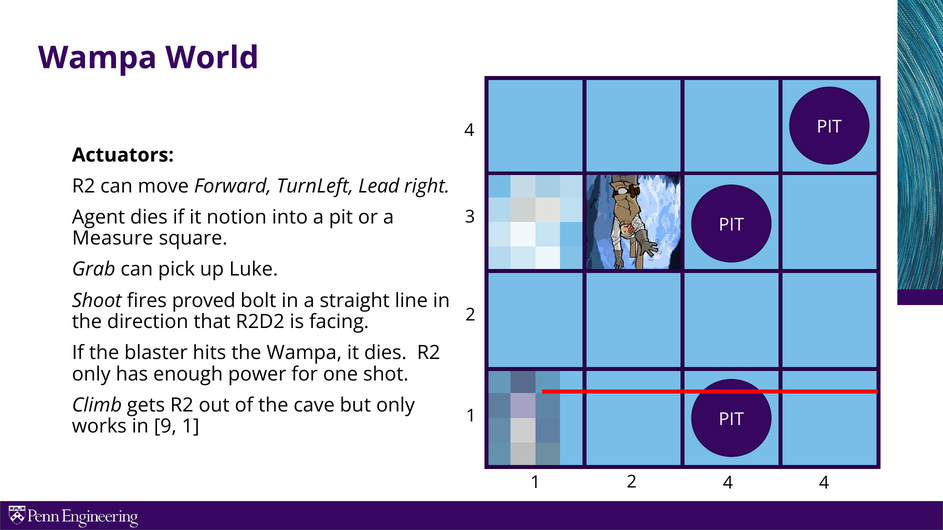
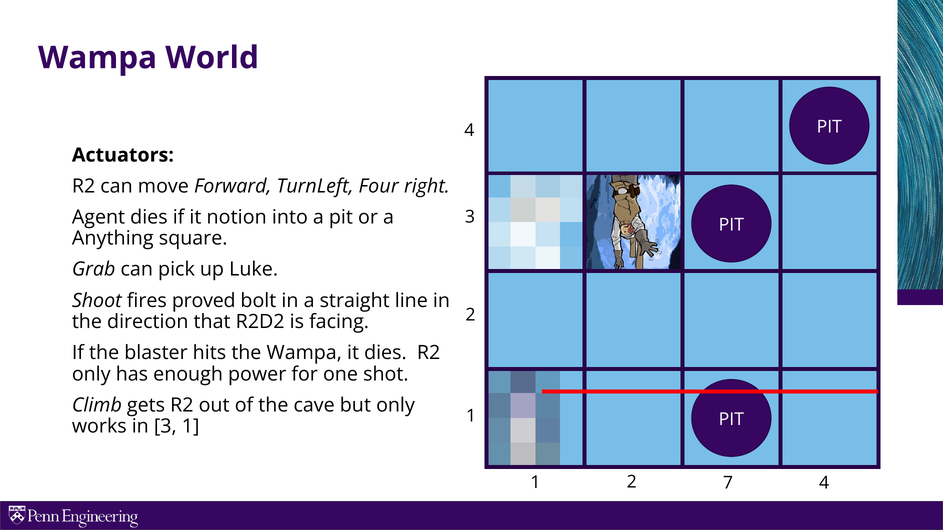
Lead: Lead -> Four
Measure: Measure -> Anything
in 9: 9 -> 3
2 4: 4 -> 7
